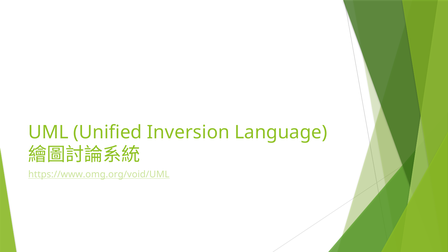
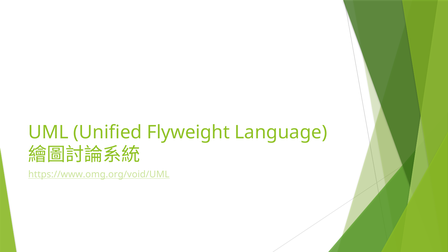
Inversion: Inversion -> Flyweight
